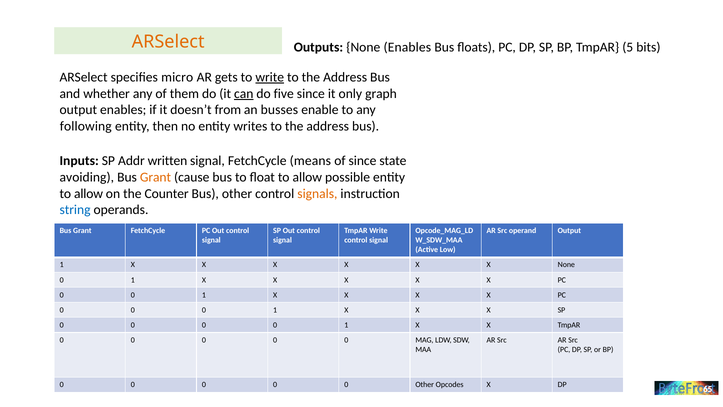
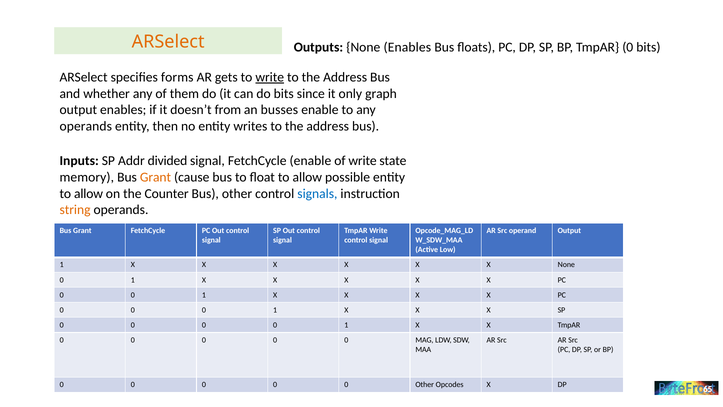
BP TmpAR 5: 5 -> 0
micro: micro -> forms
can underline: present -> none
do five: five -> bits
following at (86, 126): following -> operands
written: written -> divided
FetchCycle means: means -> enable
of since: since -> write
avoiding: avoiding -> memory
signals colour: orange -> blue
string colour: blue -> orange
